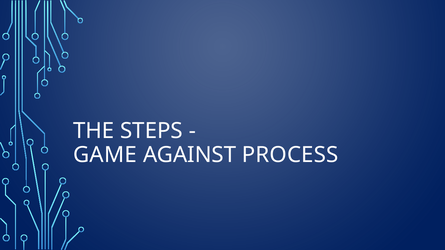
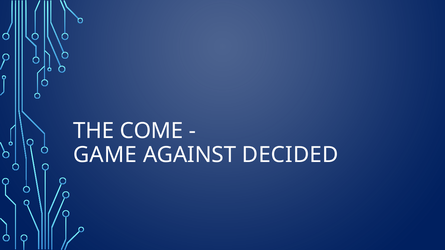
STEPS: STEPS -> COME
PROCESS: PROCESS -> DECIDED
